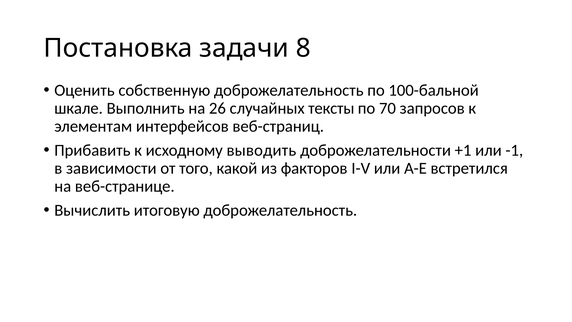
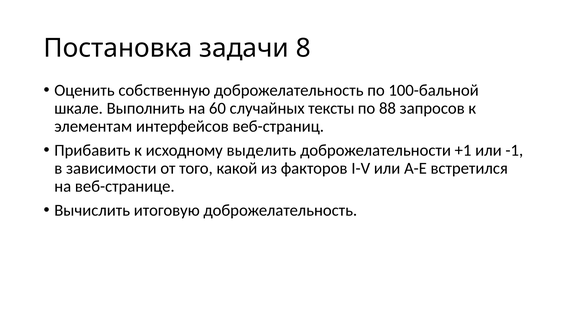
26: 26 -> 60
70: 70 -> 88
выводить: выводить -> выделить
